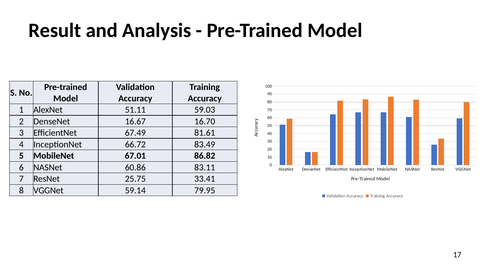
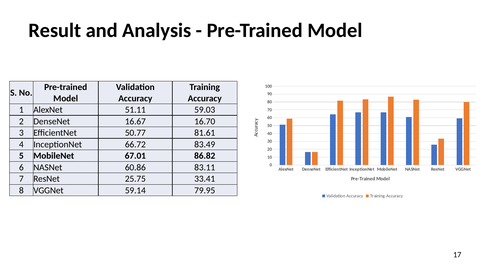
67.49: 67.49 -> 50.77
